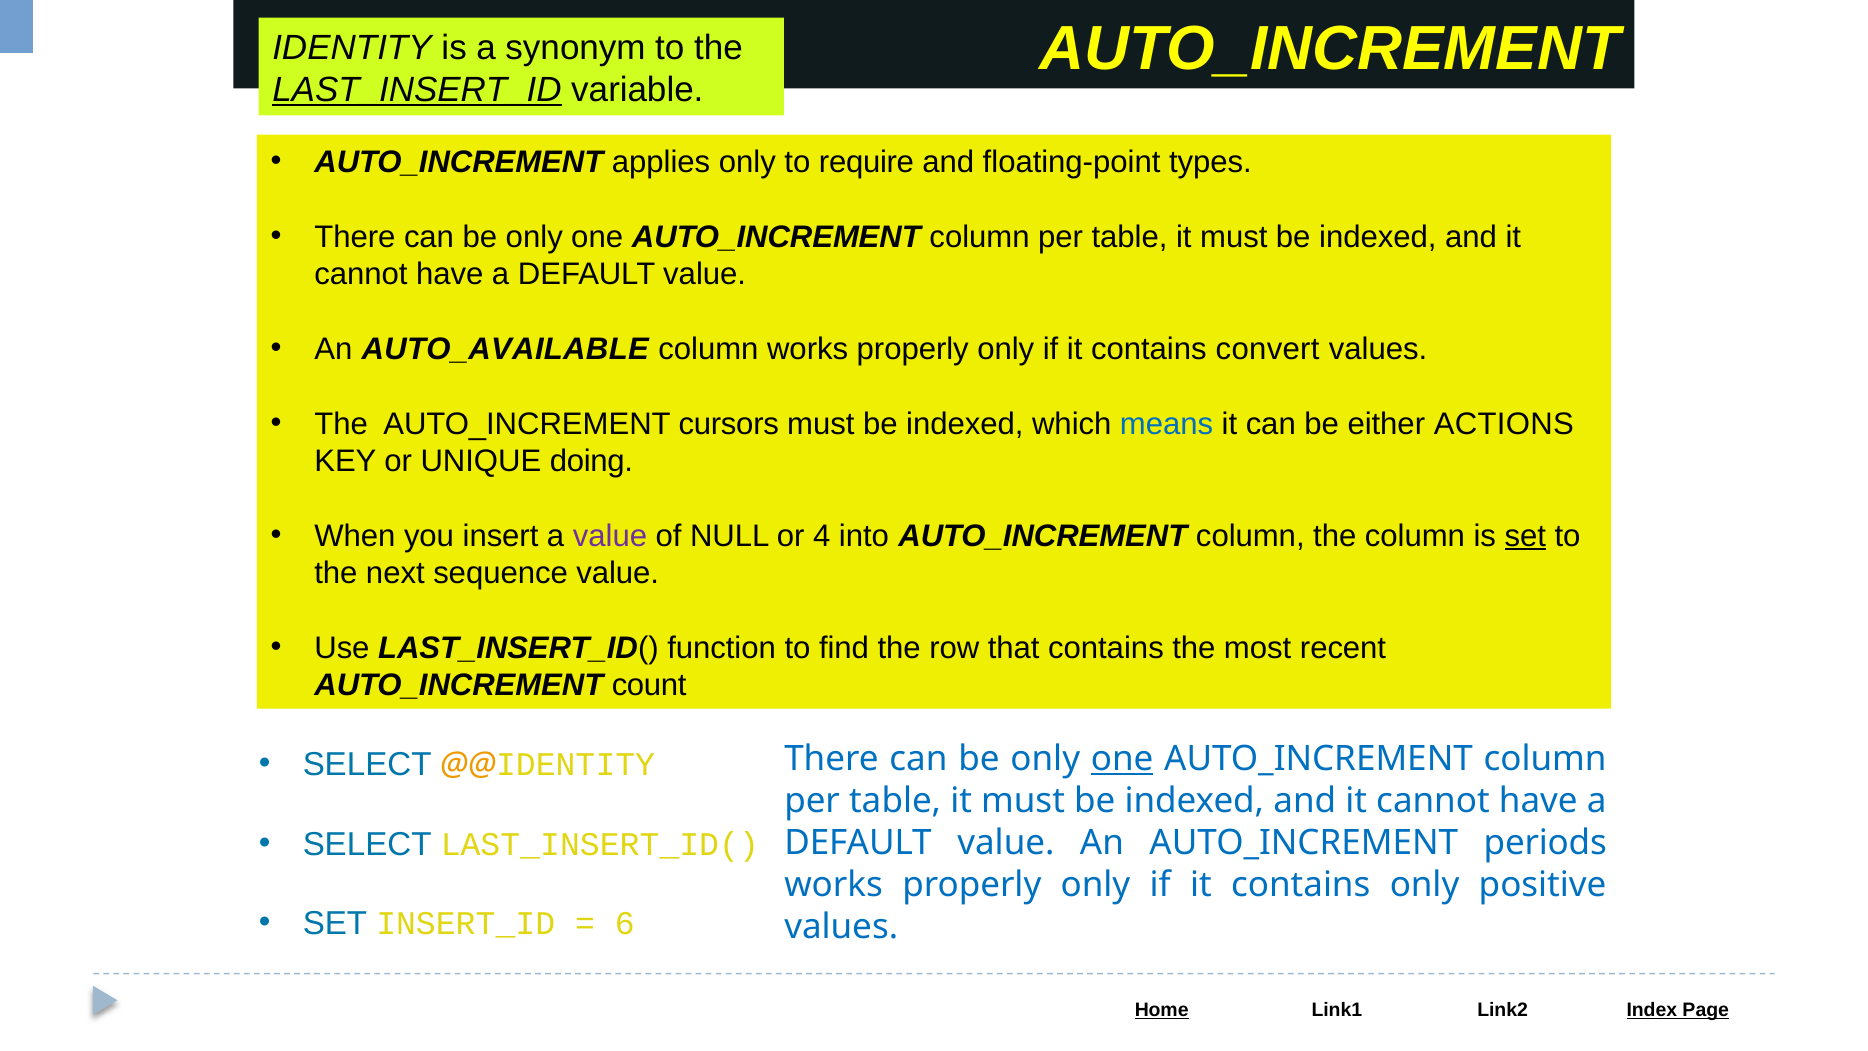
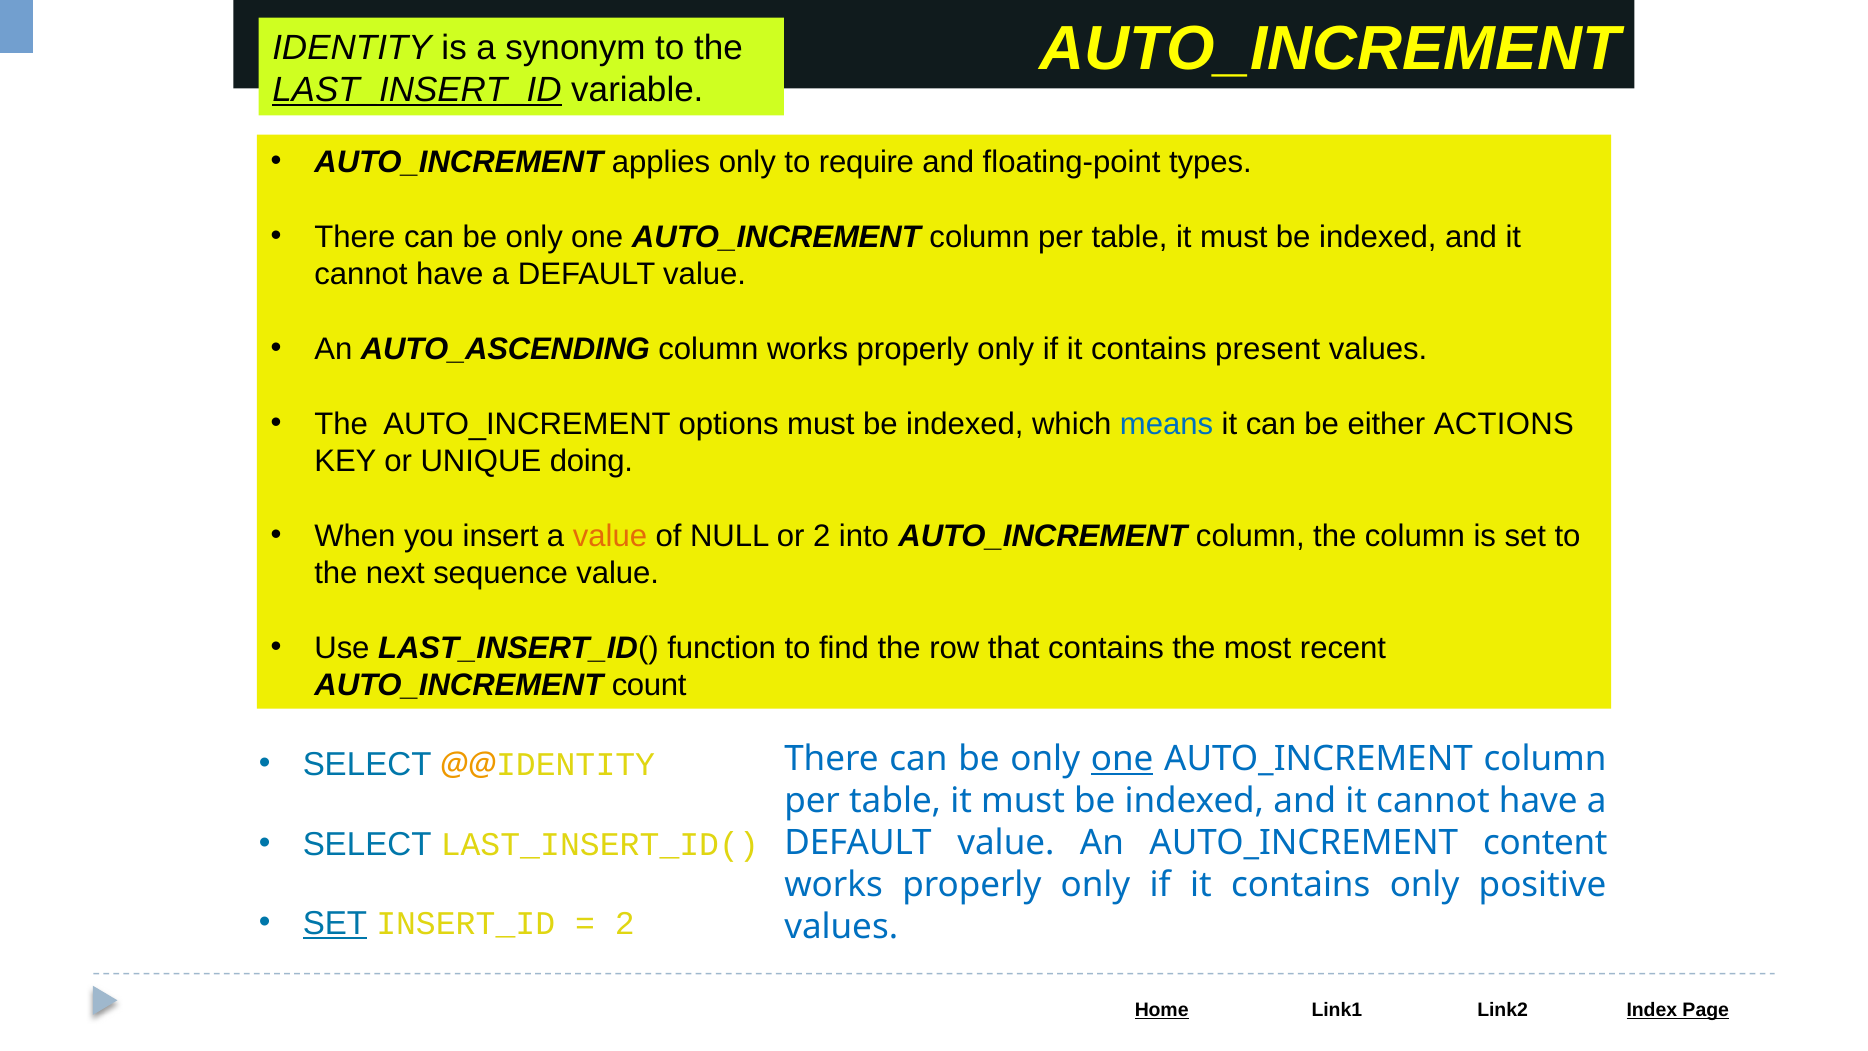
AUTO_AVAILABLE: AUTO_AVAILABLE -> AUTO_ASCENDING
convert: convert -> present
cursors: cursors -> options
value at (610, 536) colour: purple -> orange
or 4: 4 -> 2
set at (1525, 536) underline: present -> none
periods: periods -> content
SET at (335, 923) underline: none -> present
6 at (625, 923): 6 -> 2
